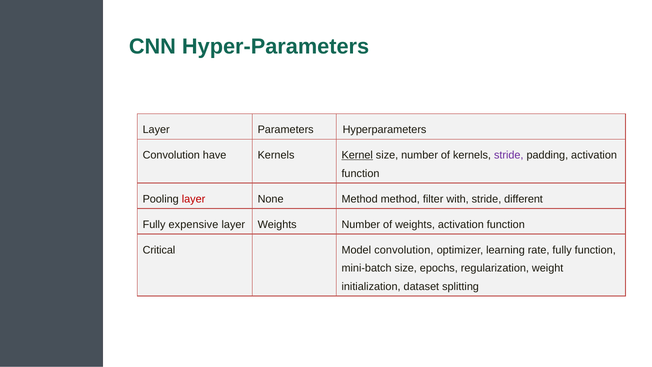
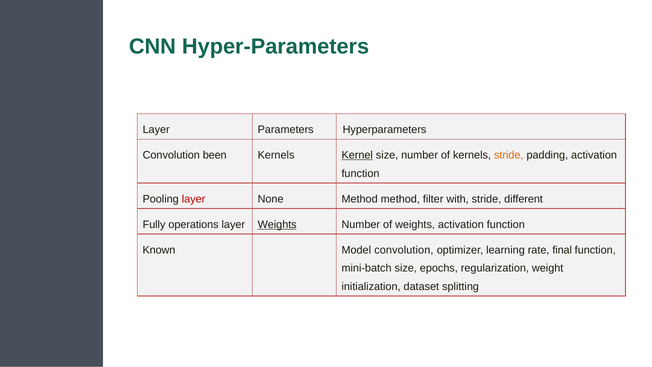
have: have -> been
stride at (509, 155) colour: purple -> orange
expensive: expensive -> operations
Weights at (277, 224) underline: none -> present
Critical: Critical -> Known
rate fully: fully -> final
